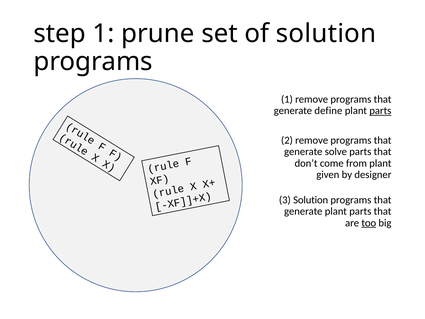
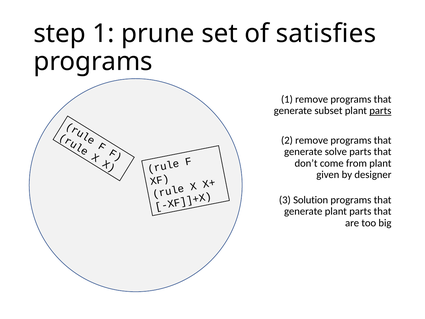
of solution: solution -> satisfies
define: define -> subset
too underline: present -> none
